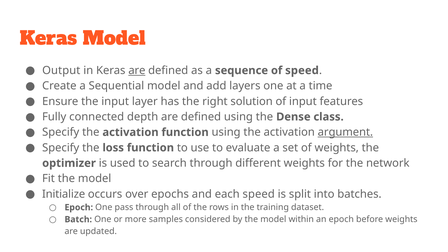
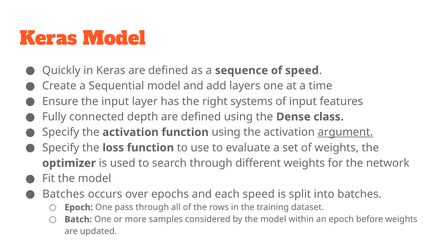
Output: Output -> Quickly
are at (137, 70) underline: present -> none
solution: solution -> systems
Initialize at (64, 194): Initialize -> Batches
